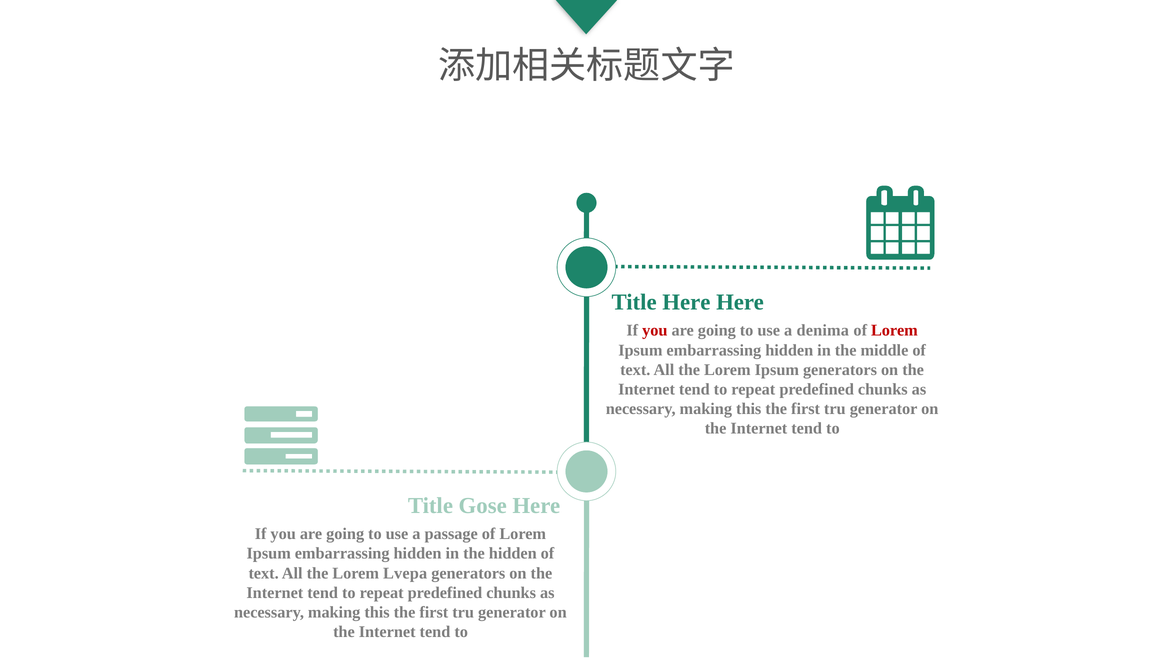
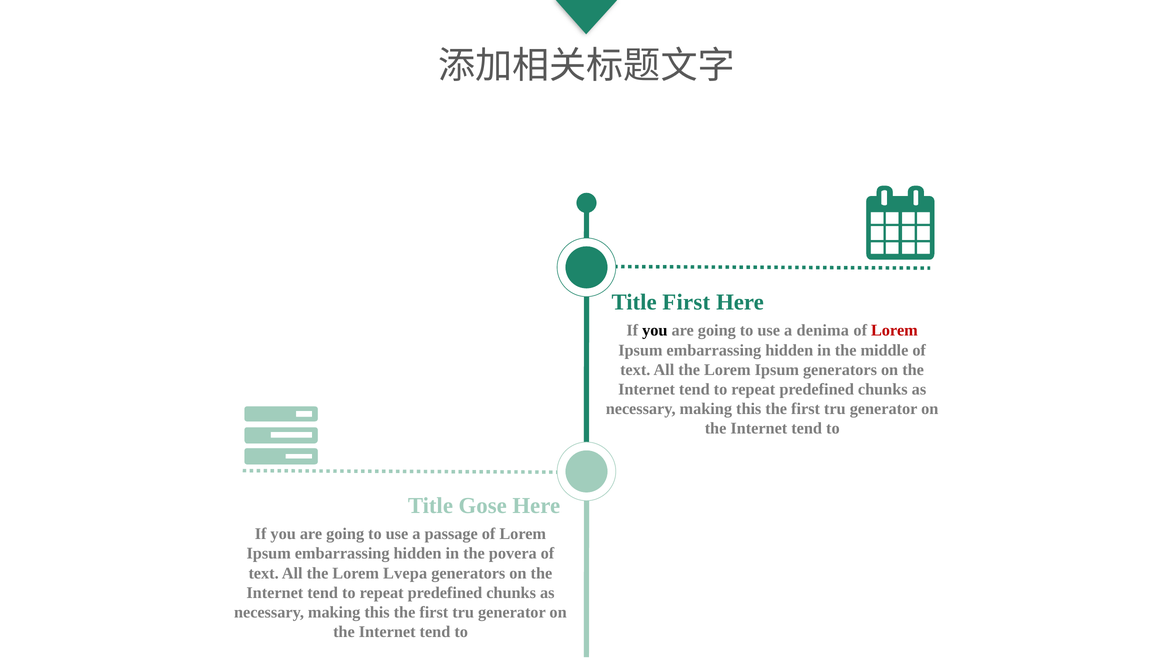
Title Here: Here -> First
you at (655, 330) colour: red -> black
the hidden: hidden -> povera
